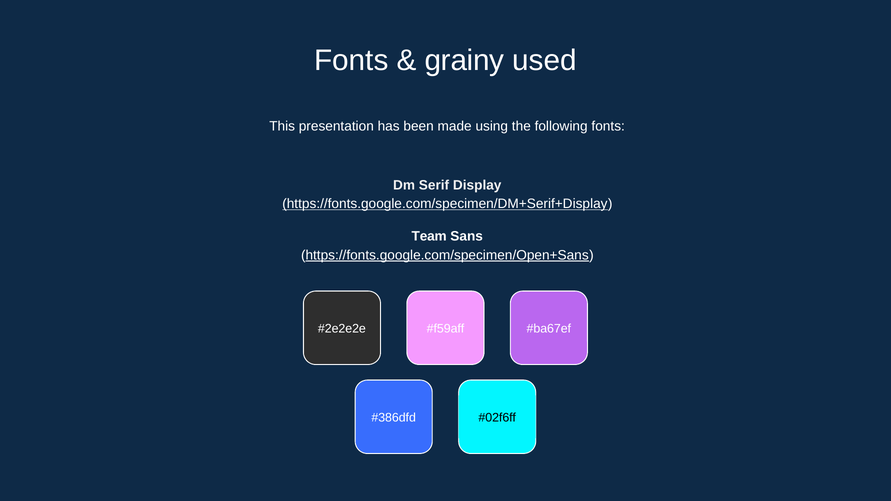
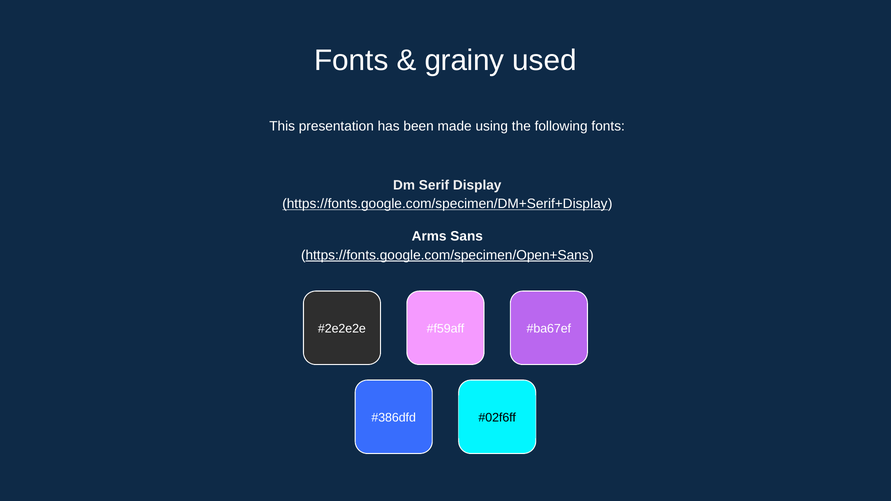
Team: Team -> Arms
